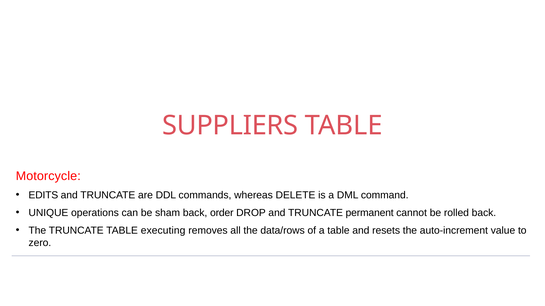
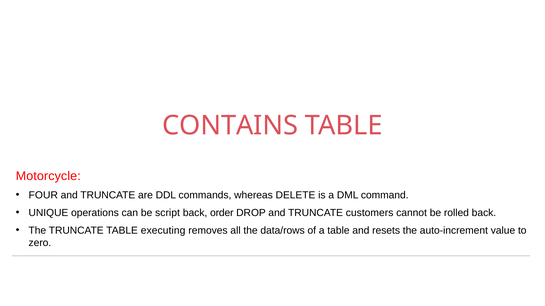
SUPPLIERS: SUPPLIERS -> CONTAINS
EDITS: EDITS -> FOUR
sham: sham -> script
permanent: permanent -> customers
